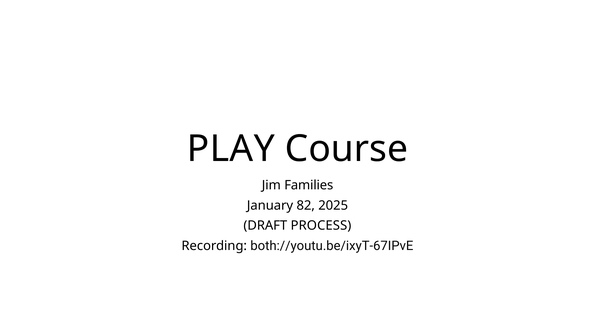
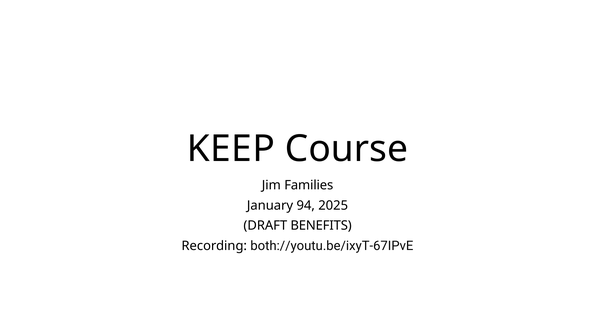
PLAY: PLAY -> KEEP
82: 82 -> 94
PROCESS: PROCESS -> BENEFITS
